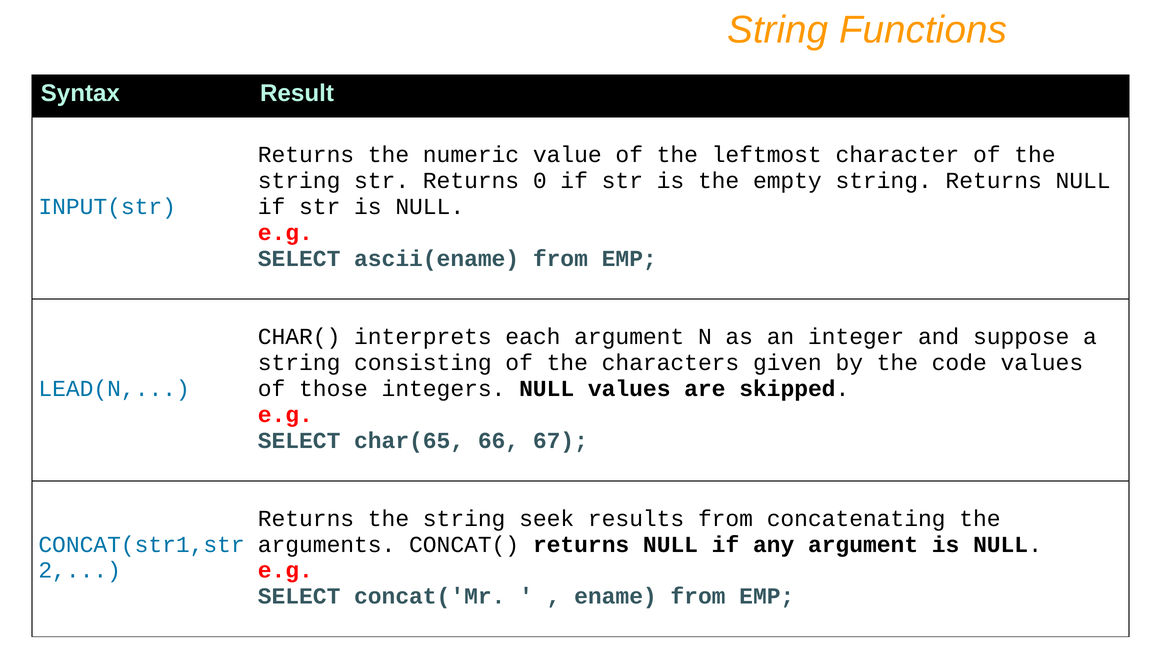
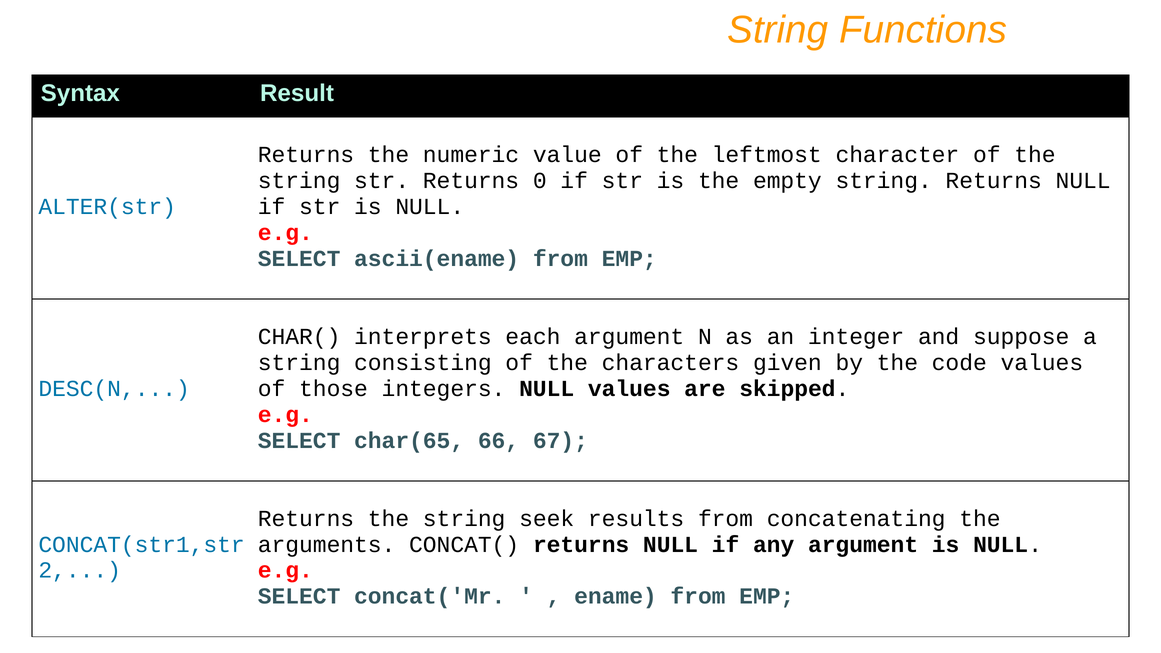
INPUT(str: INPUT(str -> ALTER(str
LEAD(N: LEAD(N -> DESC(N
